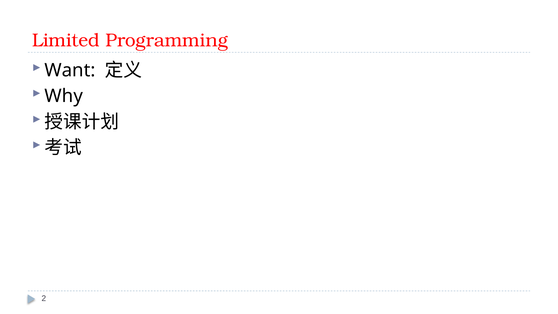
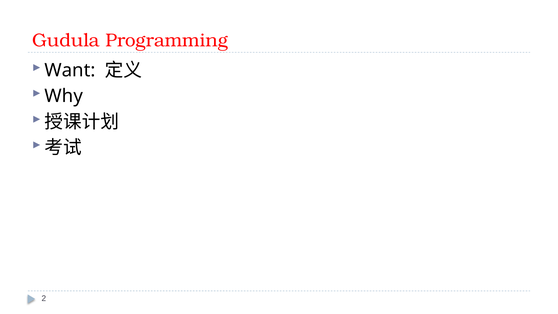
Limited: Limited -> Gudula
